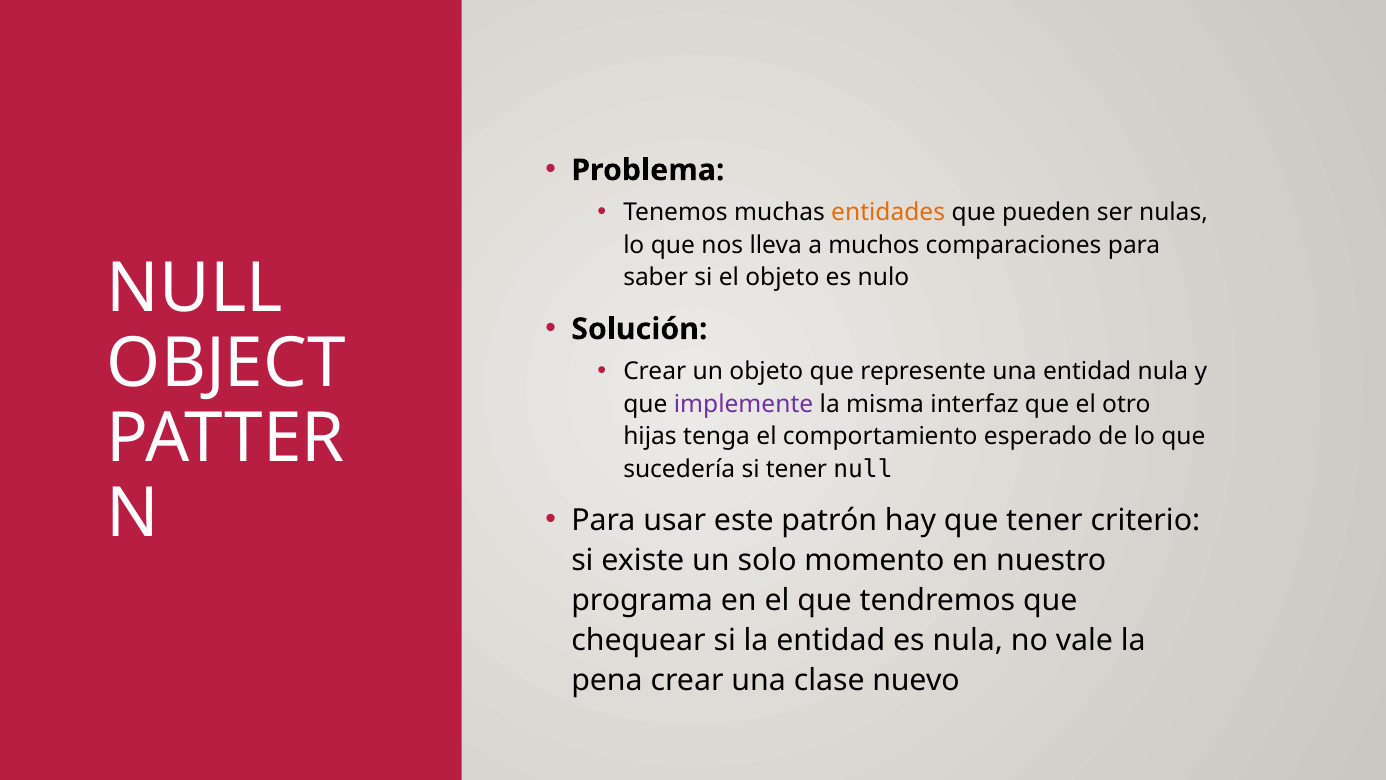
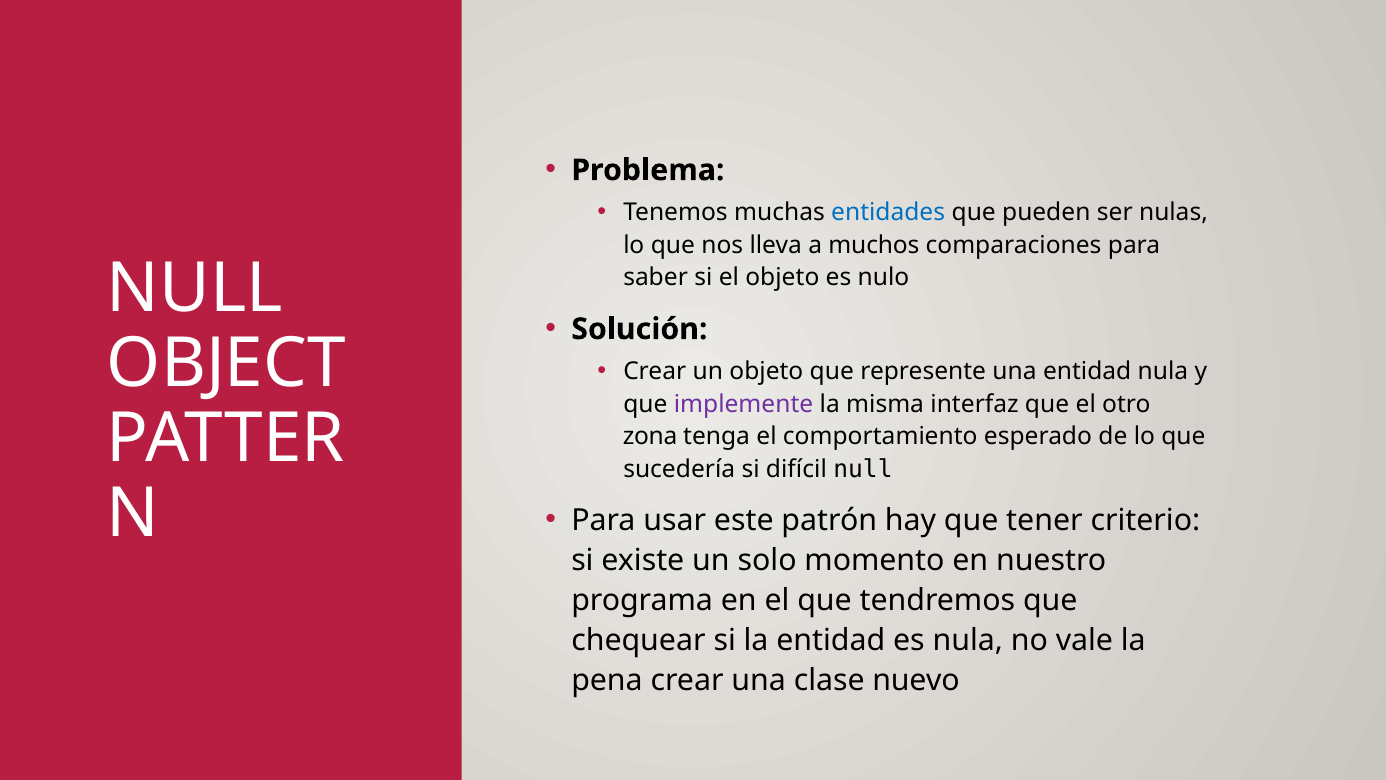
entidades colour: orange -> blue
hijas: hijas -> zona
si tener: tener -> difícil
